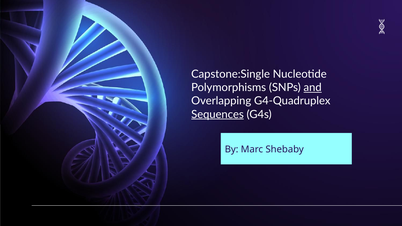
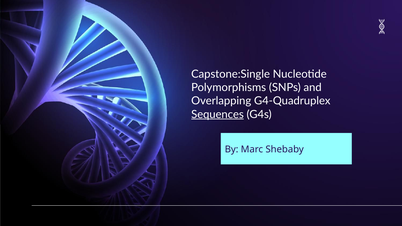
and underline: present -> none
